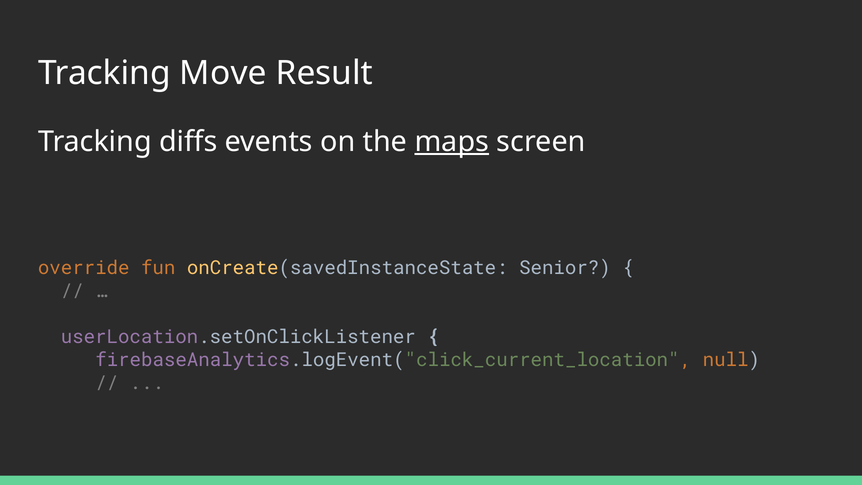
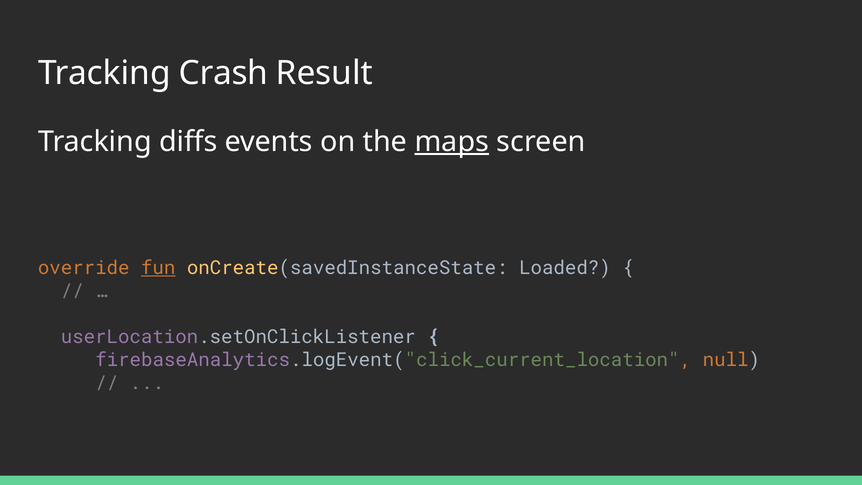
Move: Move -> Crash
fun underline: none -> present
Senior: Senior -> Loaded
